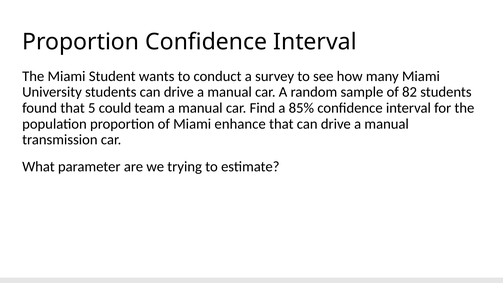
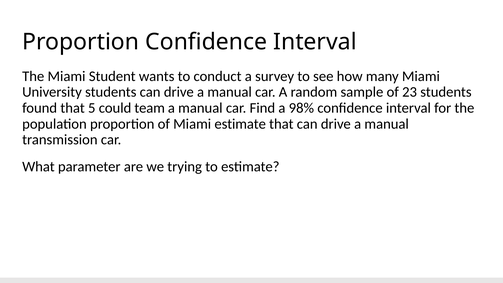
82: 82 -> 23
85%: 85% -> 98%
Miami enhance: enhance -> estimate
